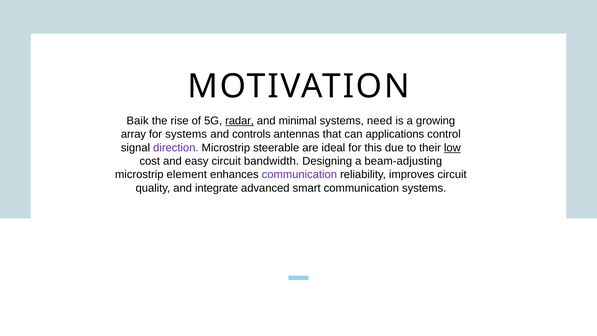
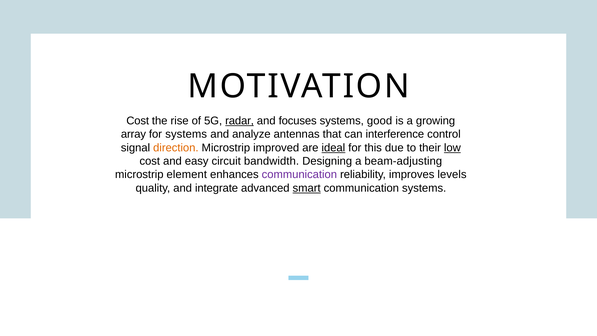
Baik at (138, 121): Baik -> Cost
minimal: minimal -> focuses
need: need -> good
controls: controls -> analyze
applications: applications -> interference
direction colour: purple -> orange
steerable: steerable -> improved
ideal underline: none -> present
improves circuit: circuit -> levels
smart underline: none -> present
